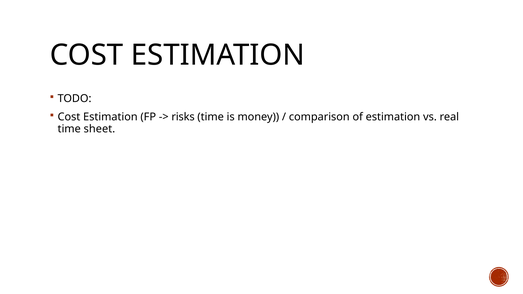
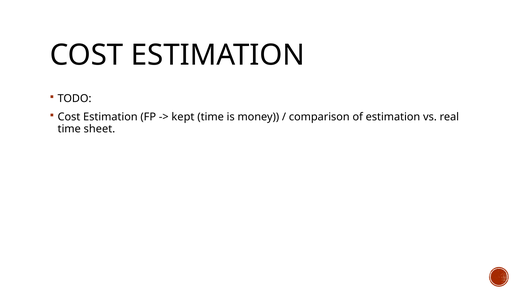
risks: risks -> kept
